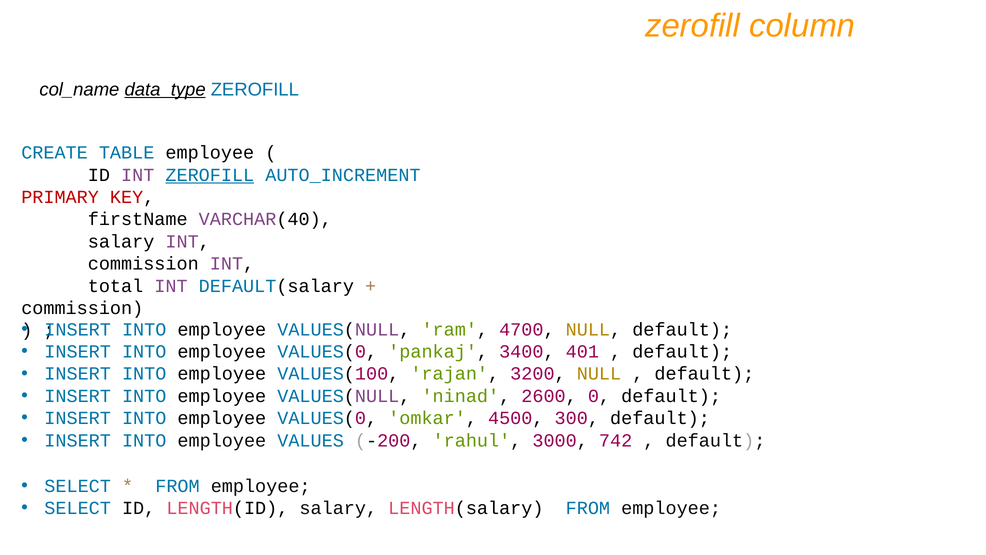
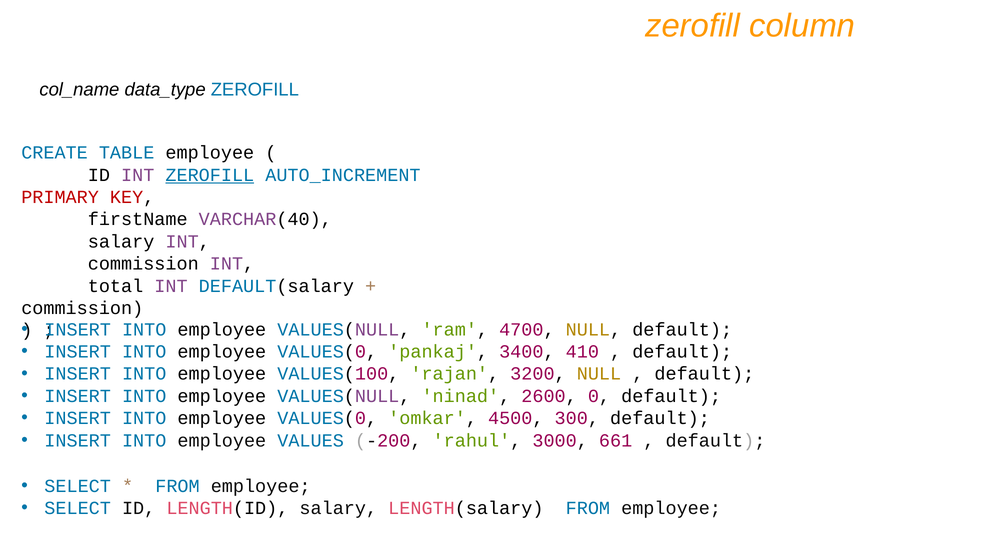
data_type underline: present -> none
401: 401 -> 410
742: 742 -> 661
